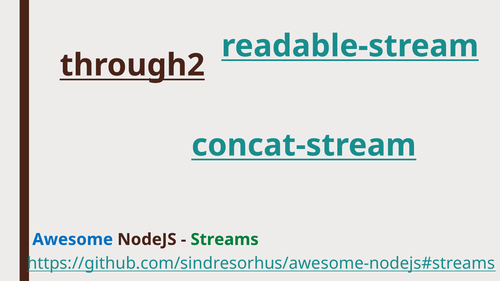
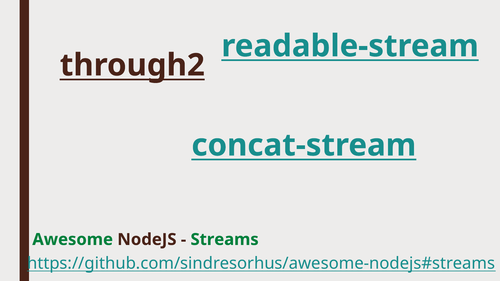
Awesome colour: blue -> green
